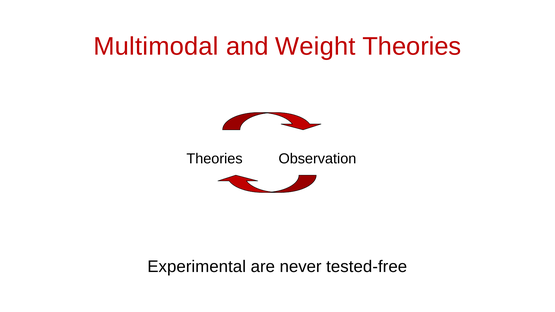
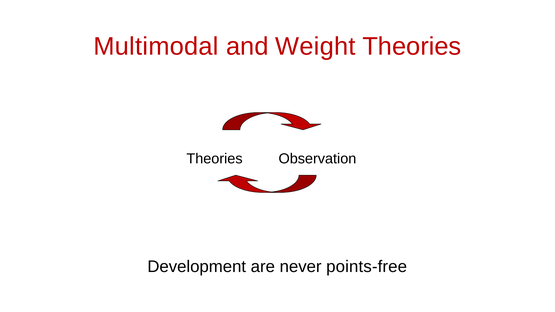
Experimental: Experimental -> Development
tested-free: tested-free -> points-free
